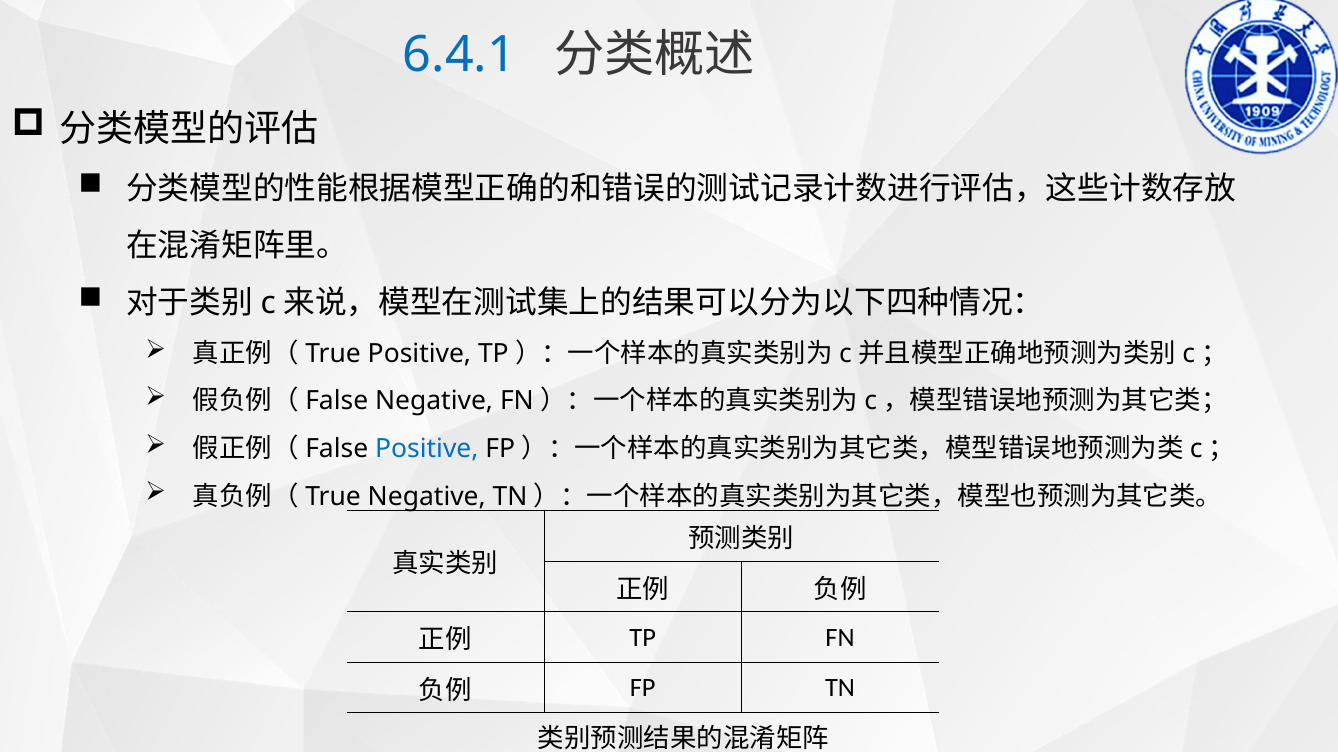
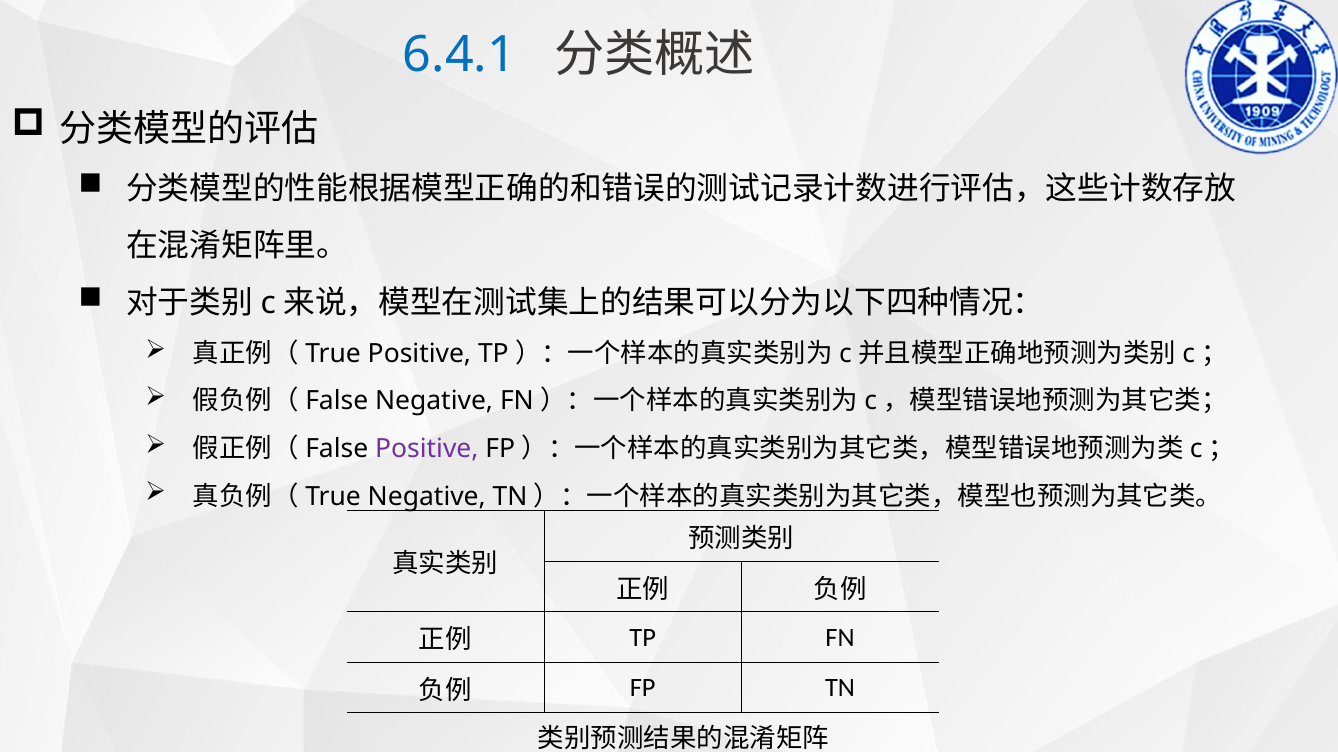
Positive at (427, 449) colour: blue -> purple
